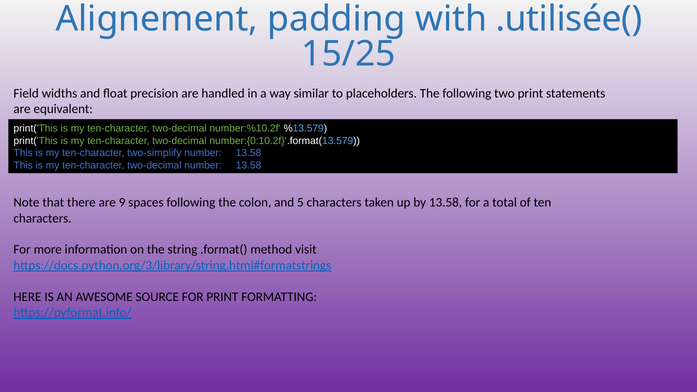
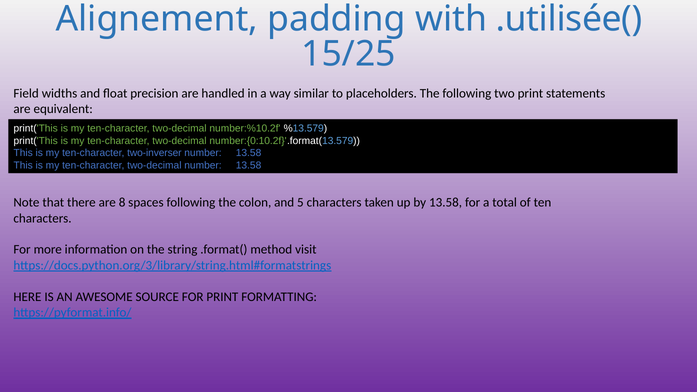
two-simplify: two-simplify -> two-inverser
9: 9 -> 8
